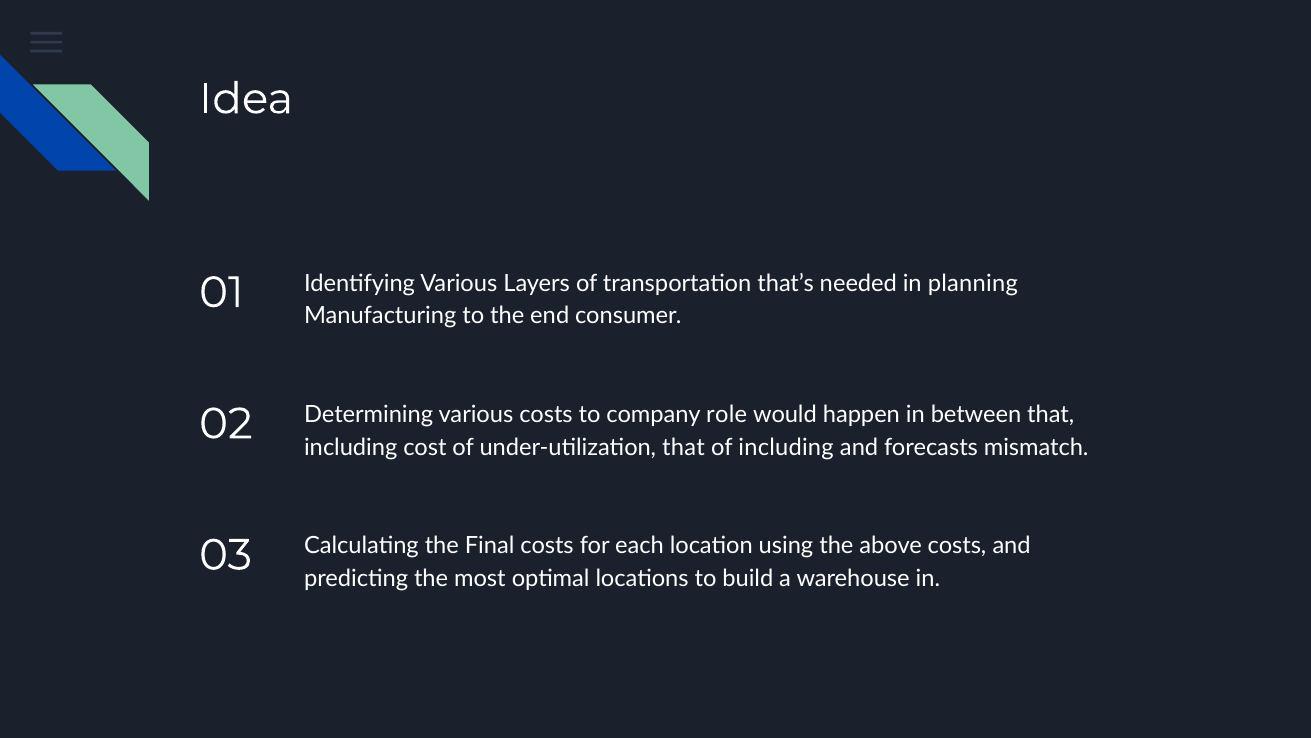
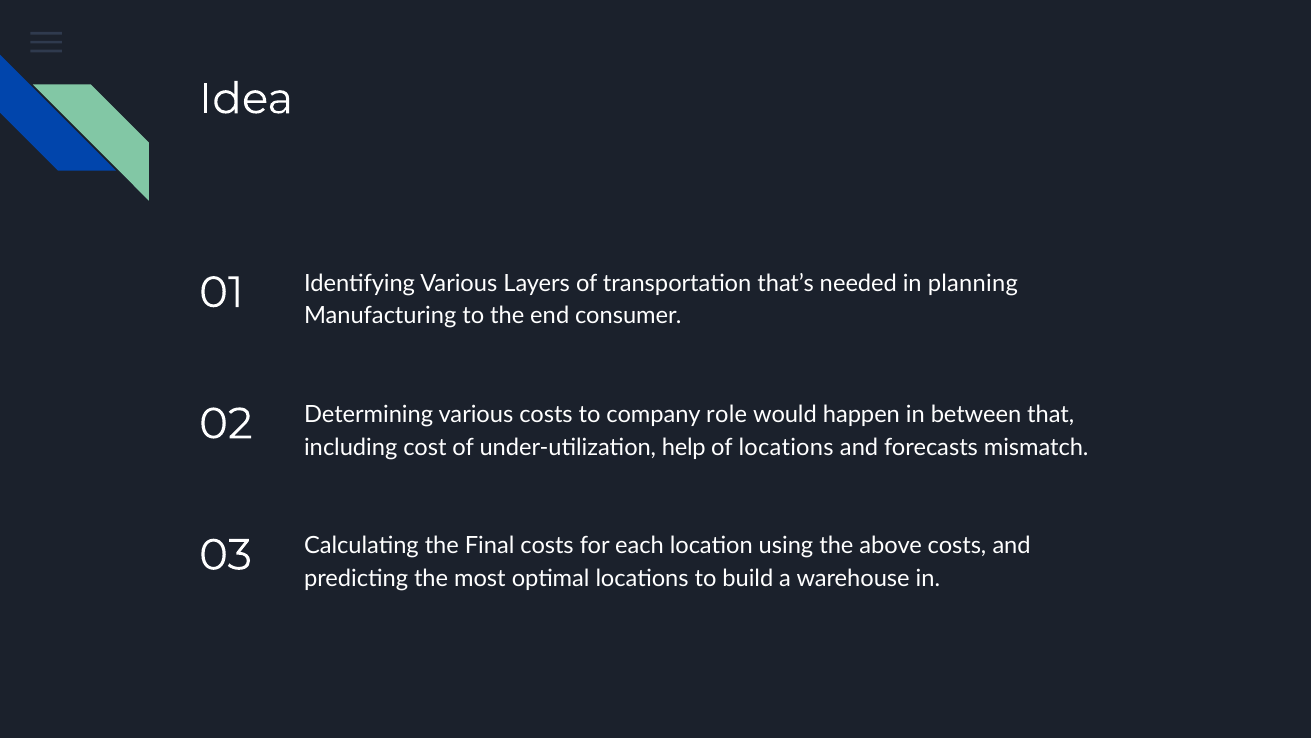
under-utilization that: that -> help
of including: including -> locations
